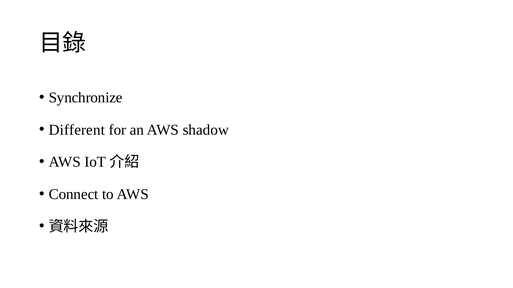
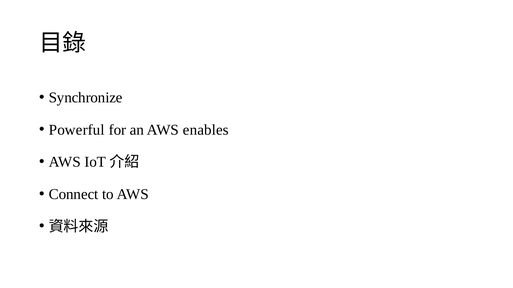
Different: Different -> Powerful
shadow: shadow -> enables
